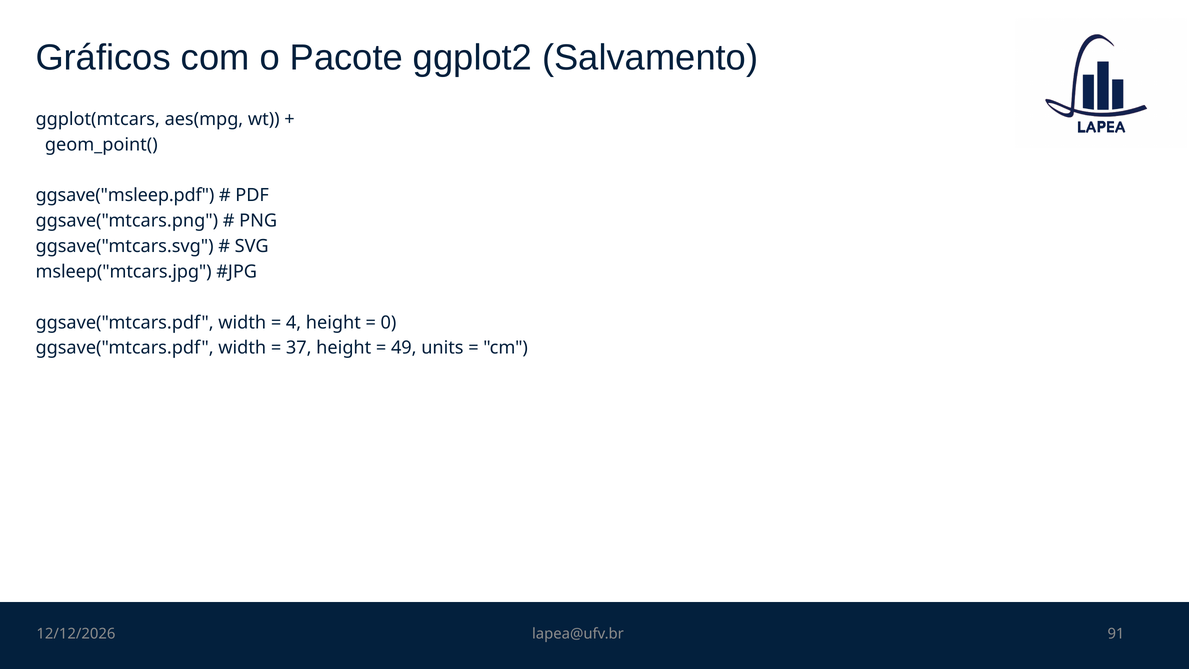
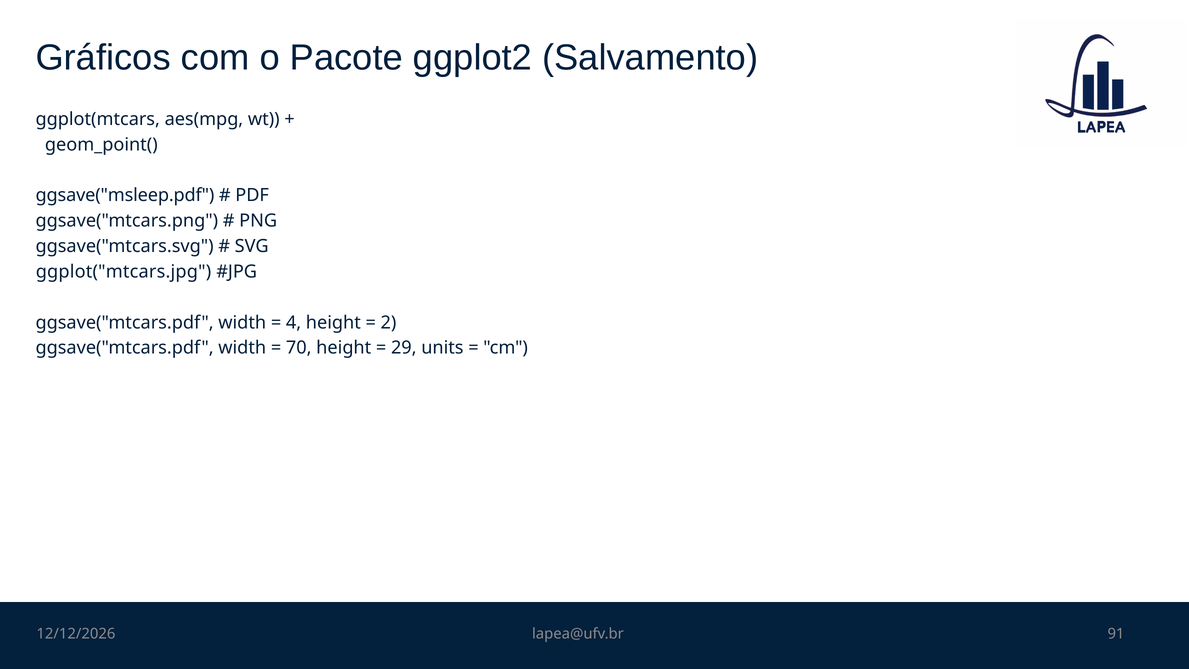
msleep("mtcars.jpg: msleep("mtcars.jpg -> ggplot("mtcars.jpg
0: 0 -> 2
37: 37 -> 70
49: 49 -> 29
